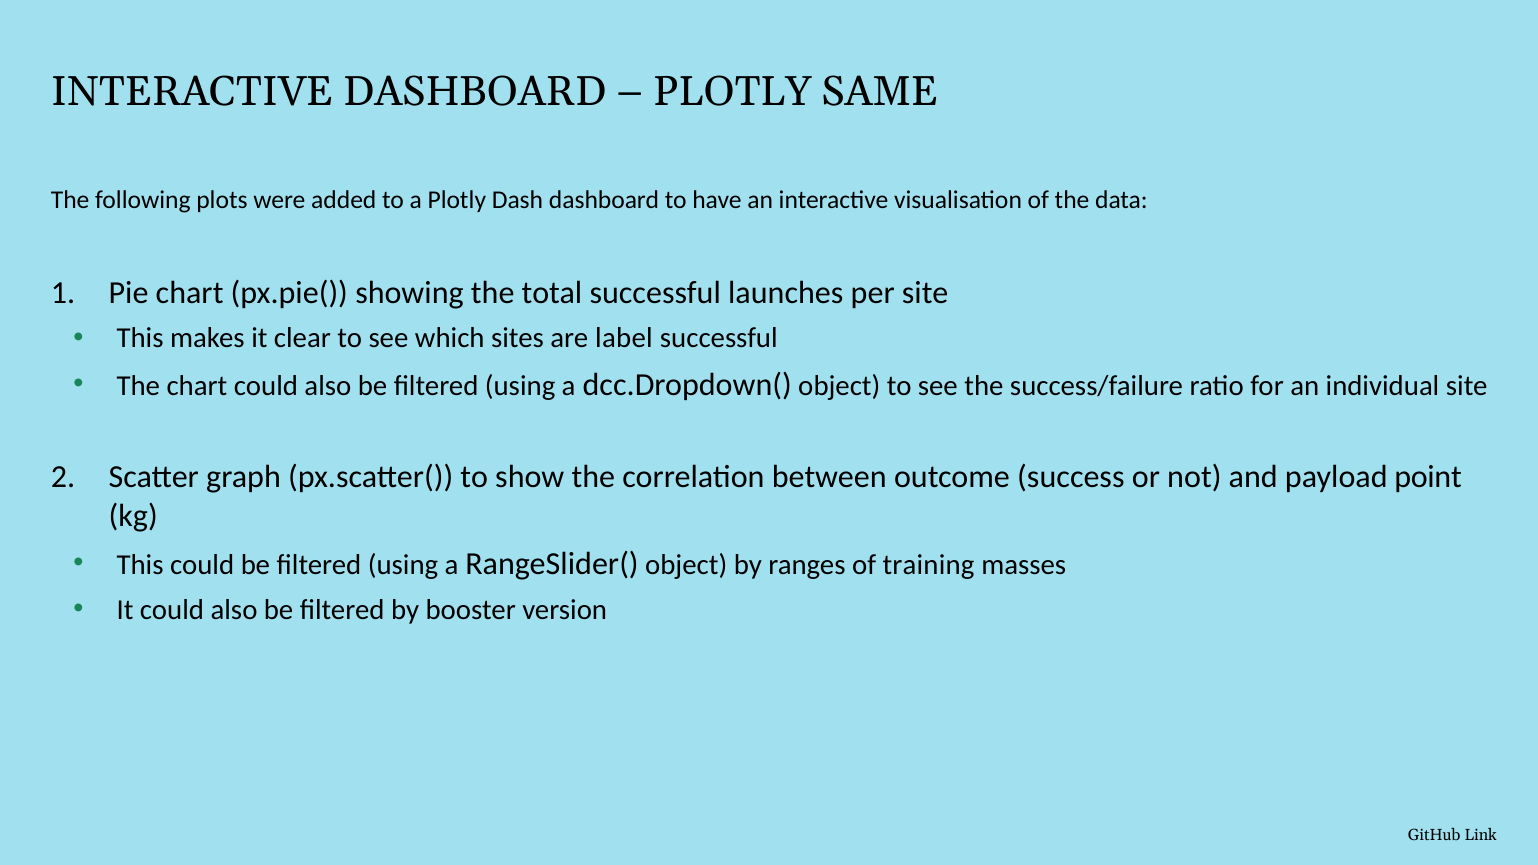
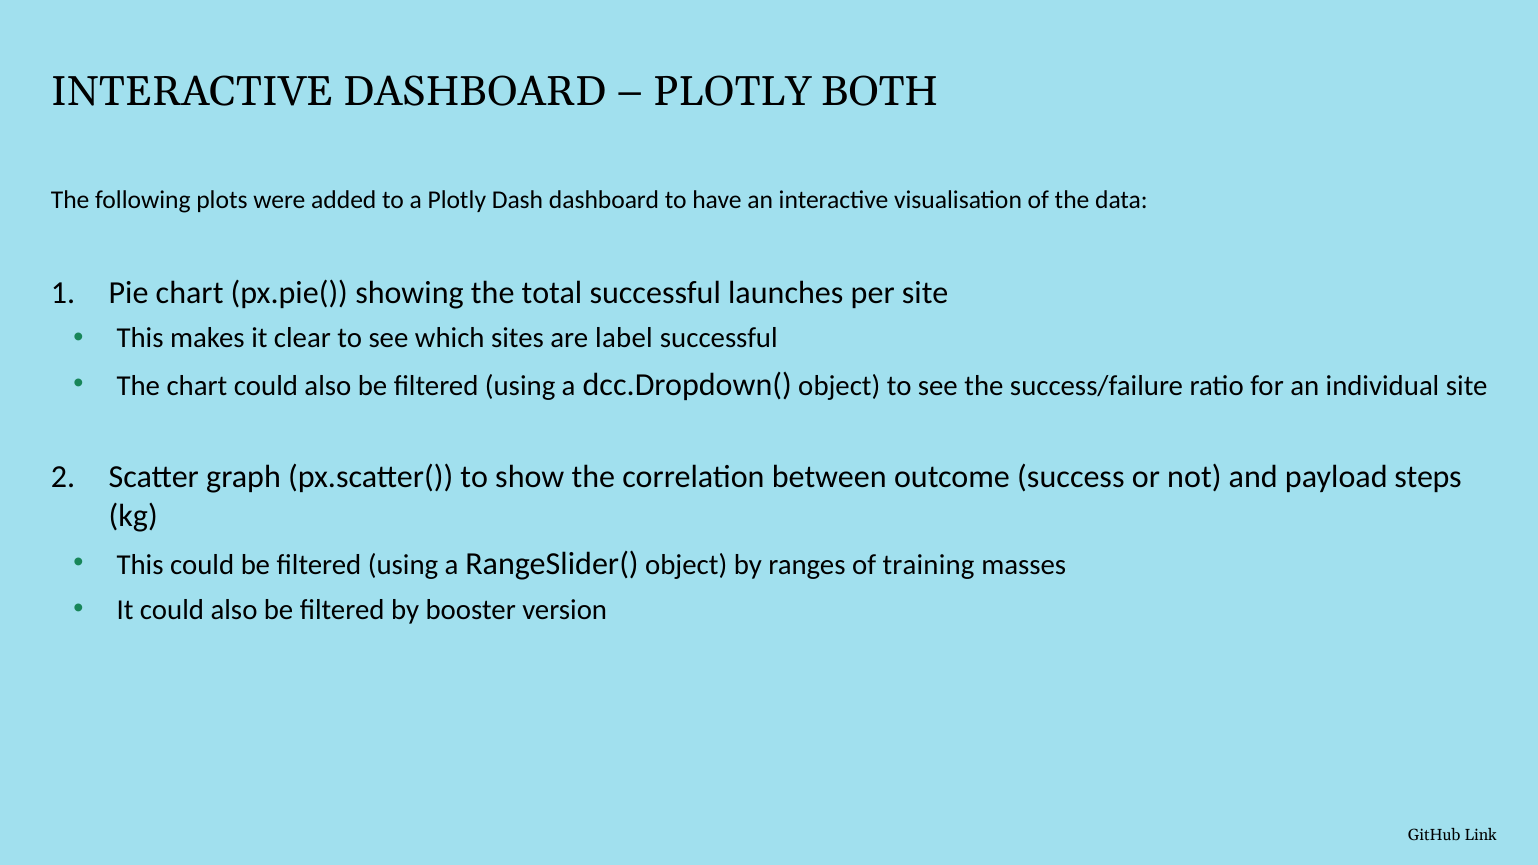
SAME: SAME -> BOTH
point: point -> steps
